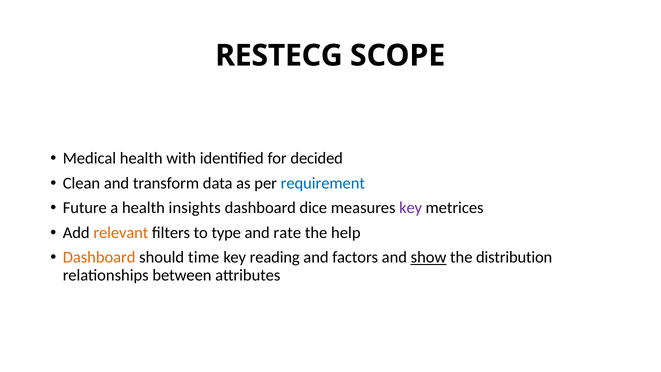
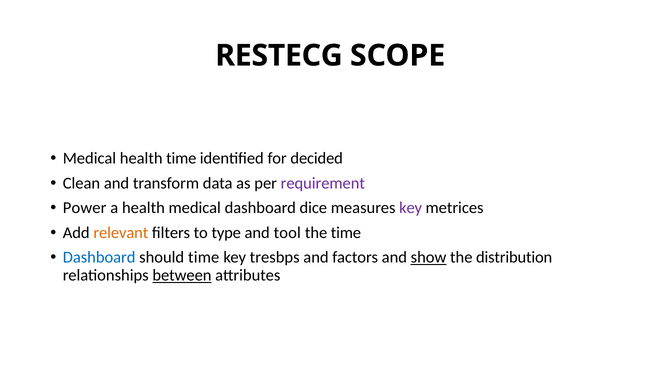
health with: with -> time
requirement colour: blue -> purple
Future: Future -> Power
health insights: insights -> medical
rate: rate -> tool
the help: help -> time
Dashboard at (99, 257) colour: orange -> blue
reading: reading -> tresbps
between underline: none -> present
